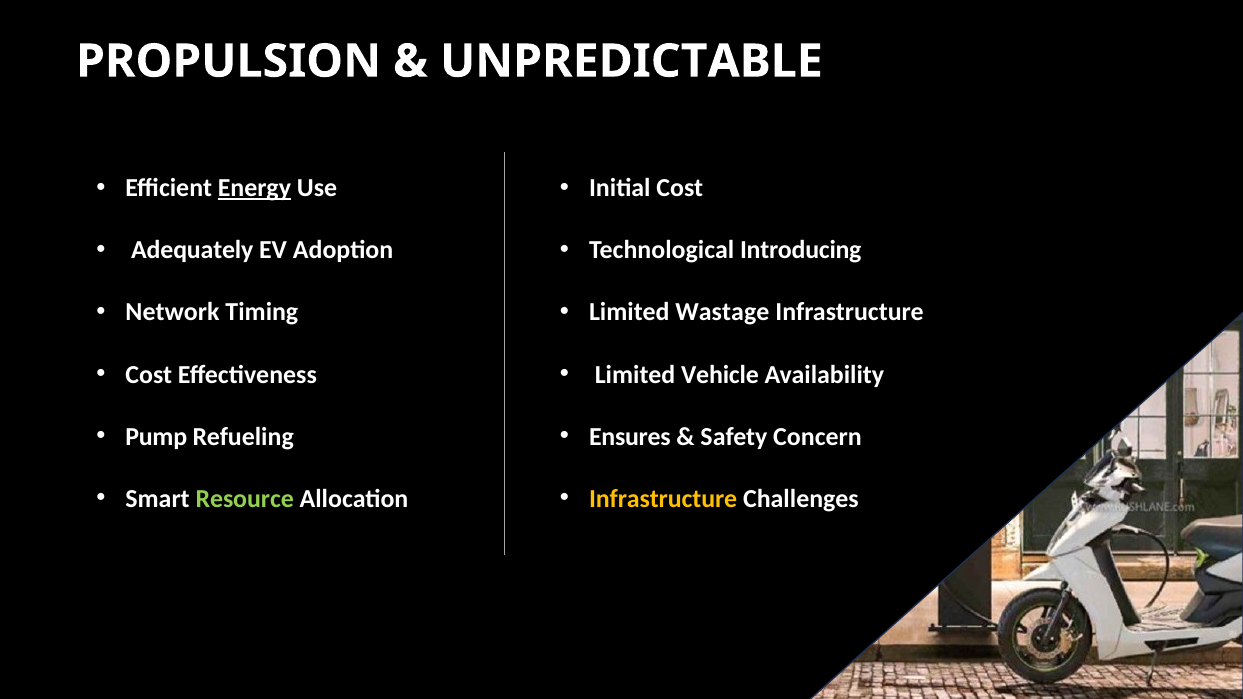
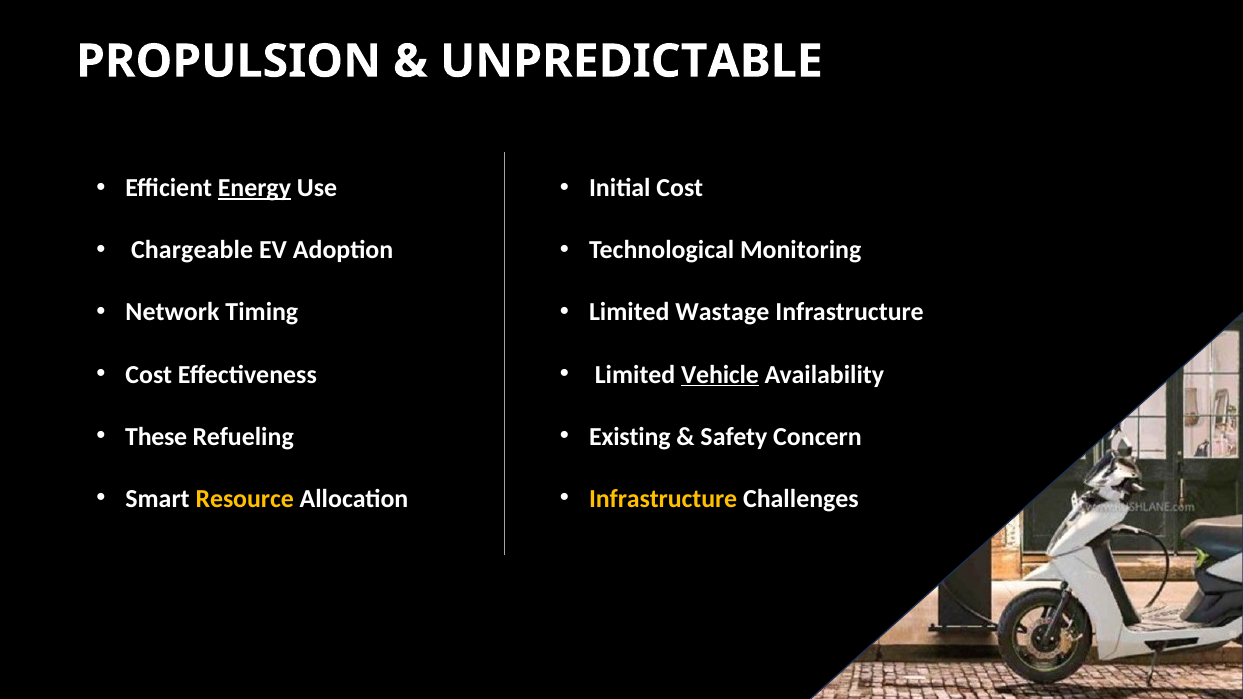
Adequately: Adequately -> Chargeable
Introducing: Introducing -> Monitoring
Vehicle underline: none -> present
Pump: Pump -> These
Ensures: Ensures -> Existing
Resource colour: light green -> yellow
